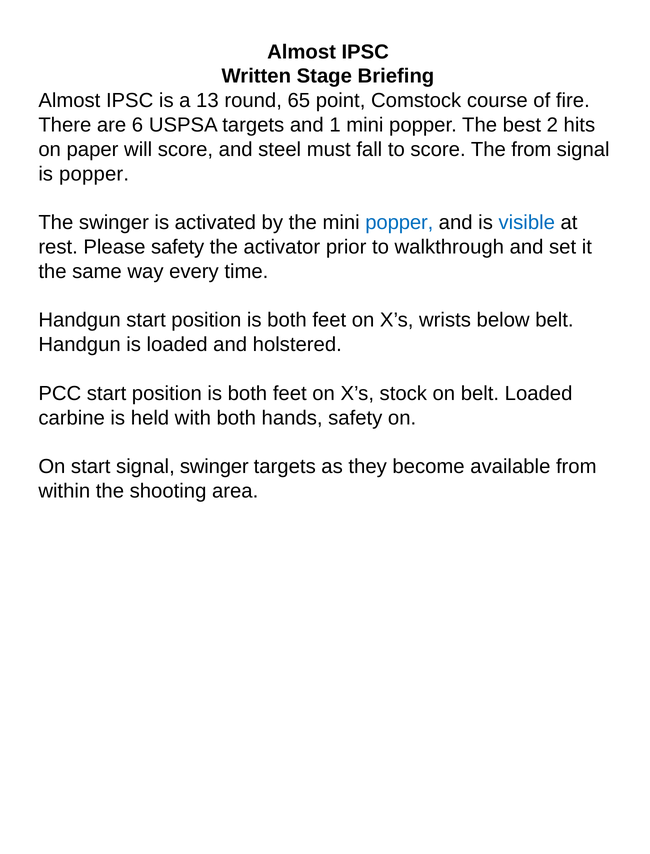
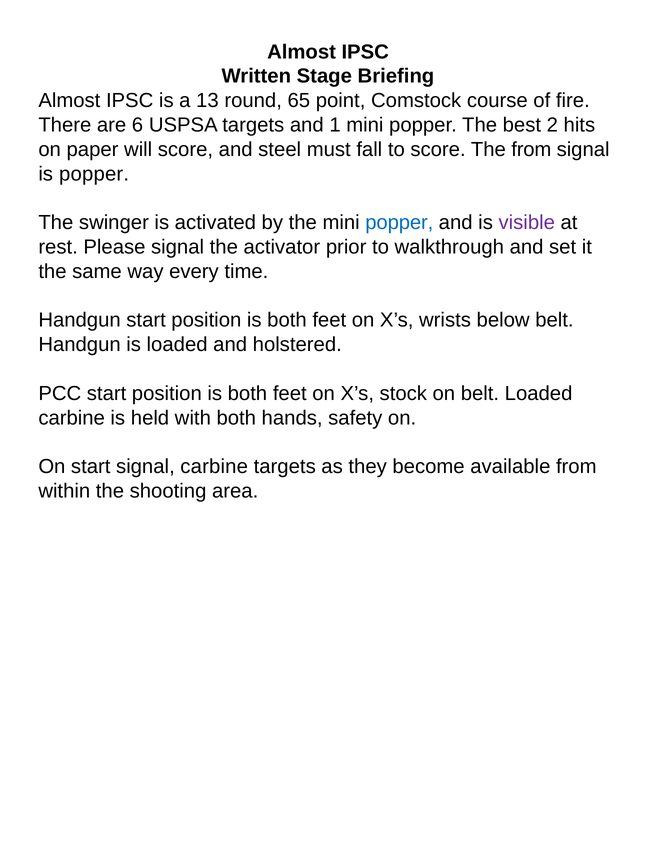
visible colour: blue -> purple
Please safety: safety -> signal
signal swinger: swinger -> carbine
